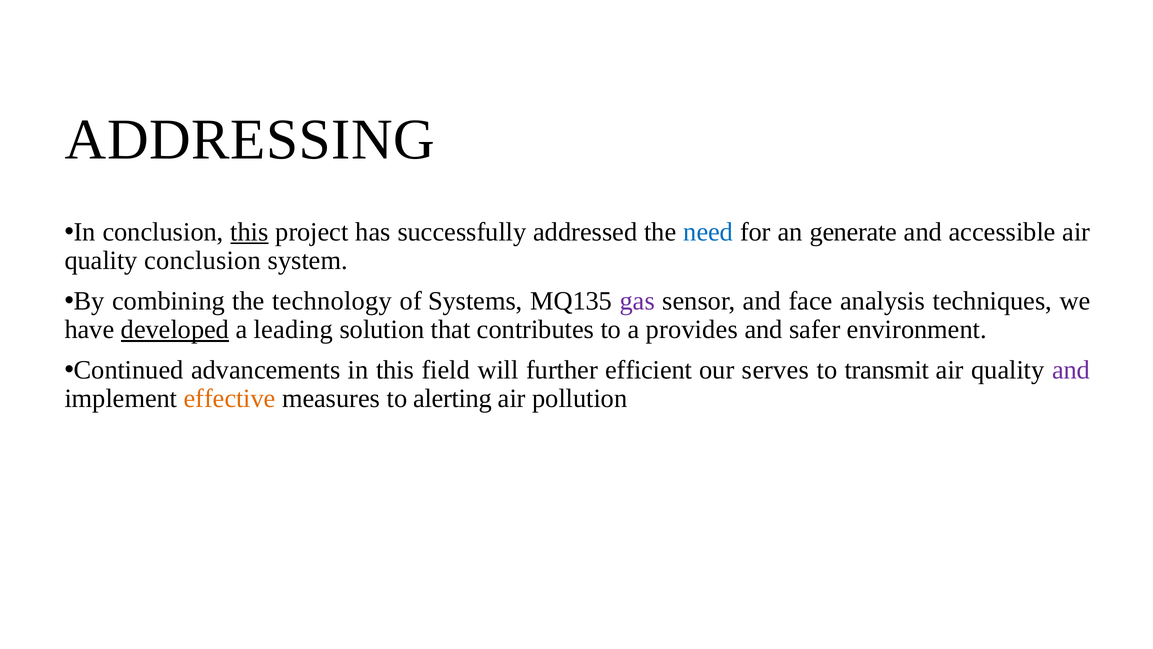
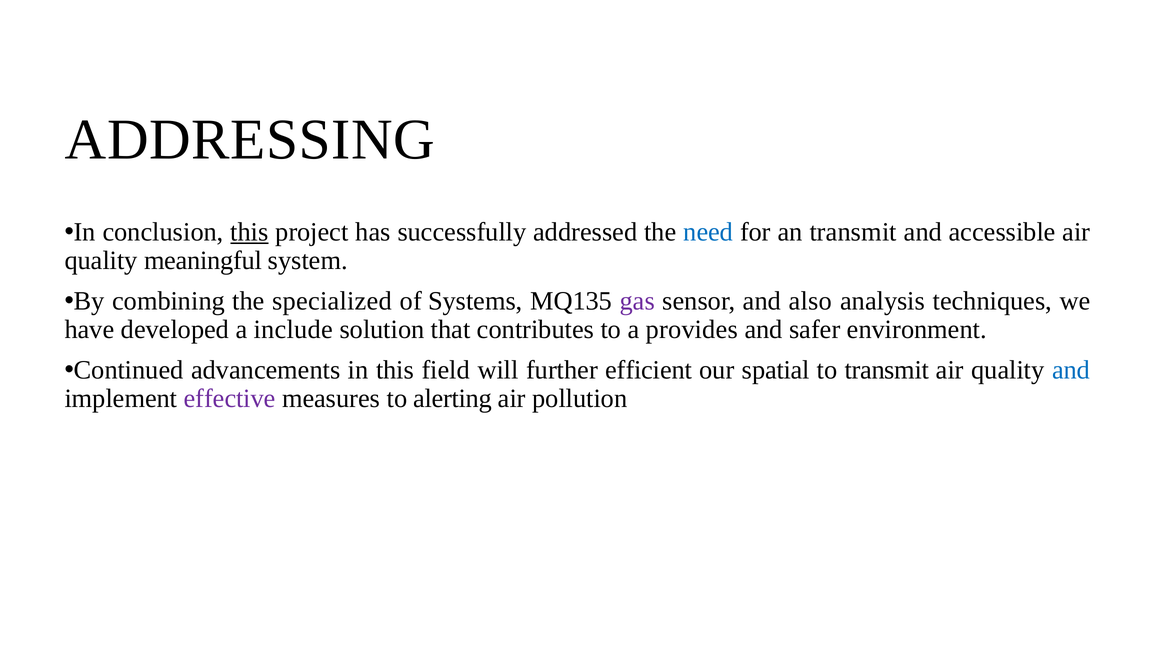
an generate: generate -> transmit
quality conclusion: conclusion -> meaningful
technology: technology -> specialized
face: face -> also
developed underline: present -> none
leading: leading -> include
serves: serves -> spatial
and at (1071, 370) colour: purple -> blue
effective colour: orange -> purple
